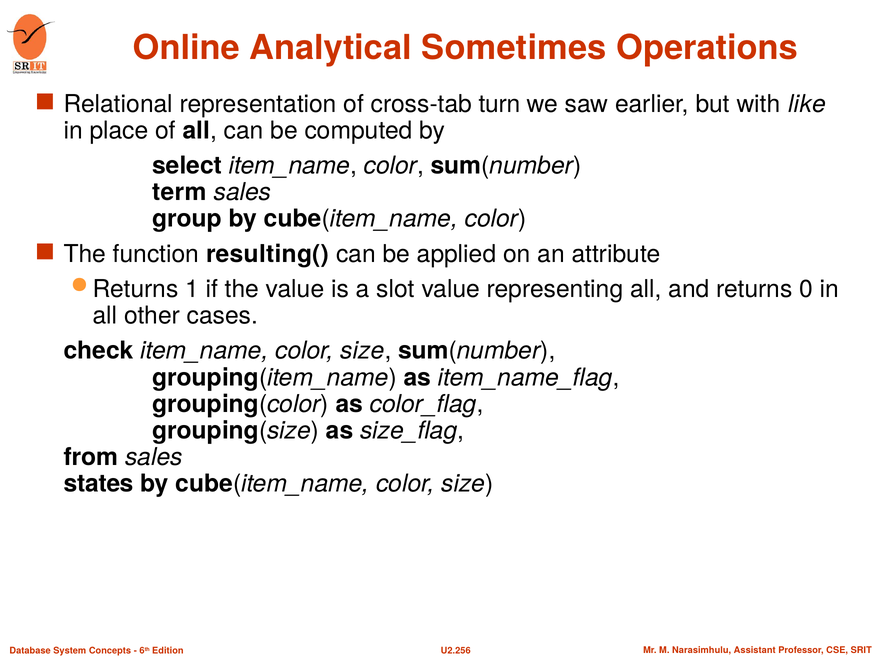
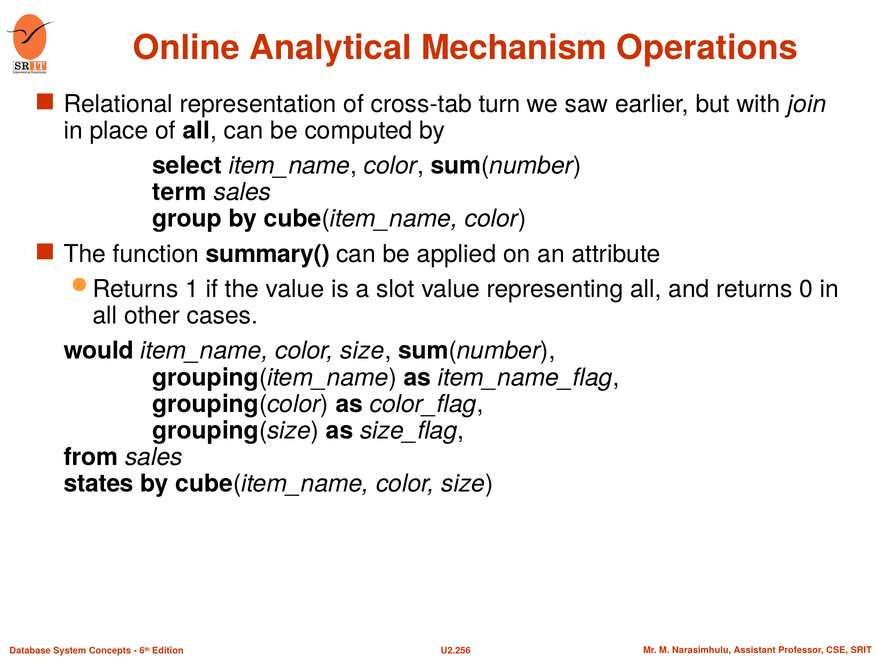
Sometimes: Sometimes -> Mechanism
like: like -> join
resulting(: resulting( -> summary(
check: check -> would
